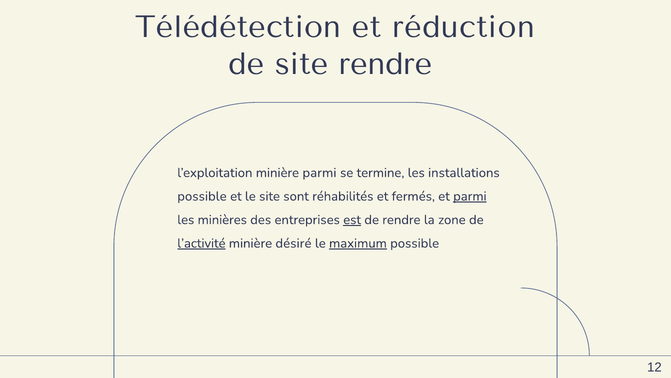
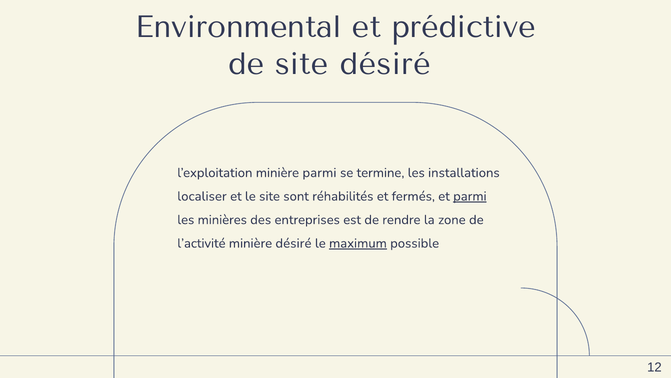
Télédétection: Télédétection -> Environmental
réduction: réduction -> prédictive
site rendre: rendre -> désiré
possible at (202, 196): possible -> localiser
est underline: present -> none
l’activité underline: present -> none
